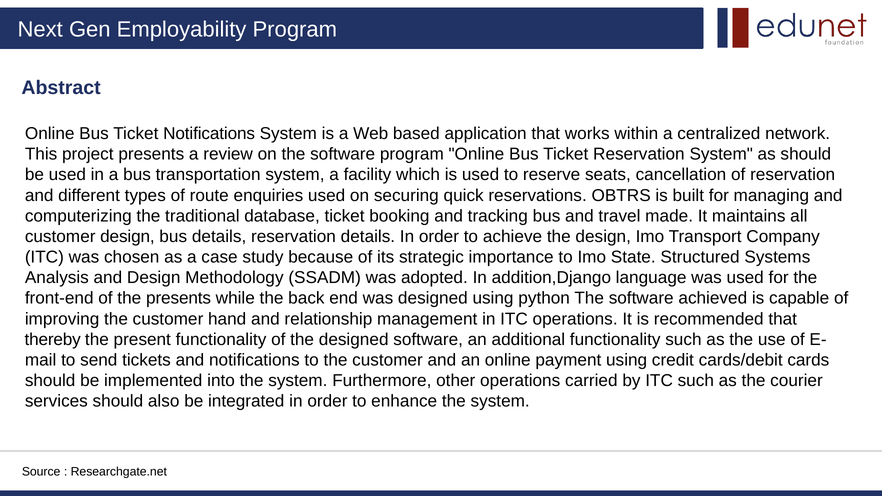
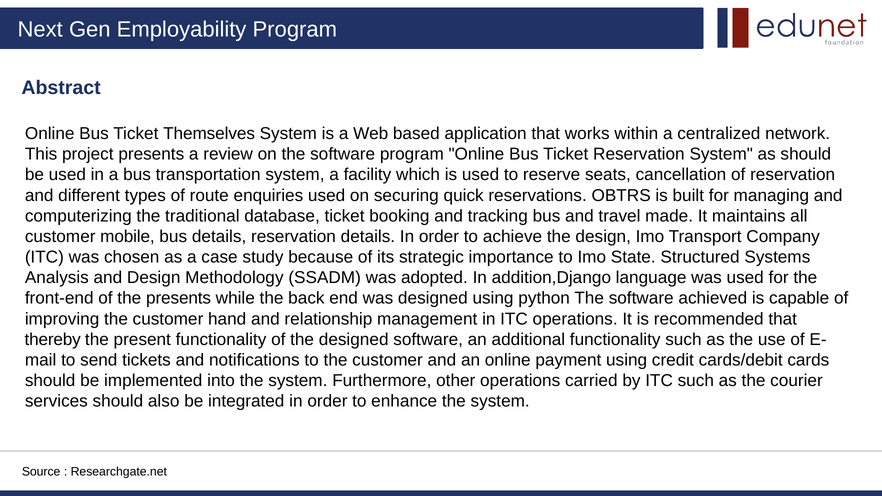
Ticket Notifications: Notifications -> Themselves
customer design: design -> mobile
